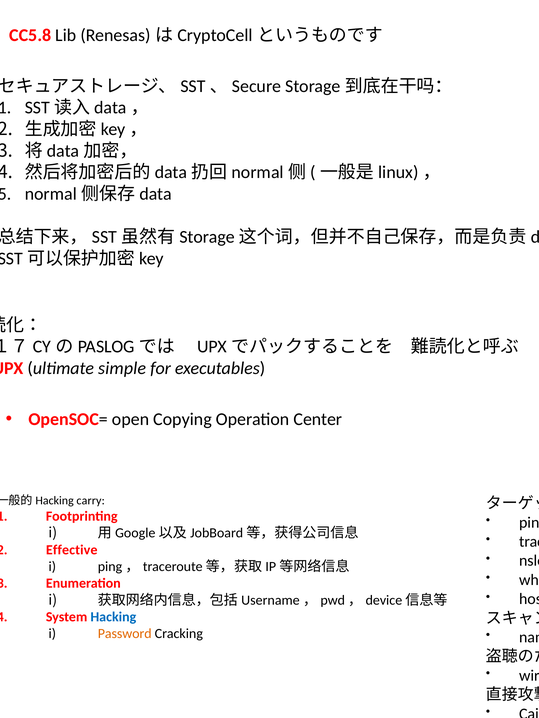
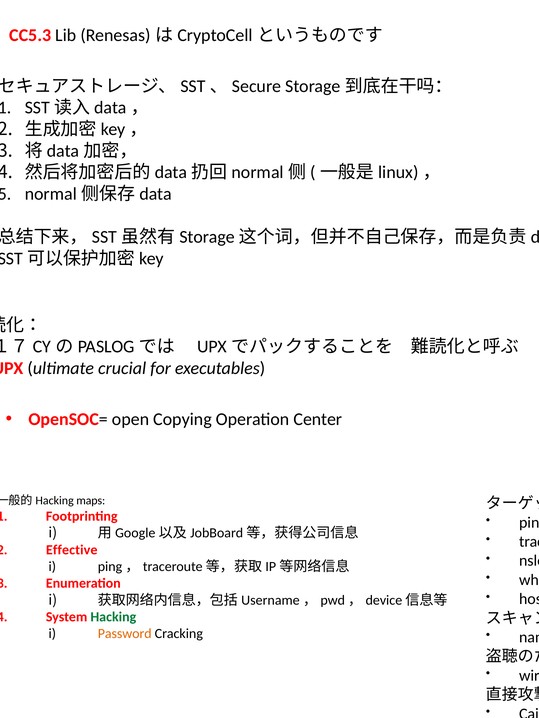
CC5.8: CC5.8 -> CC5.3
simple: simple -> crucial
carry: carry -> maps
Hacking colour: blue -> green
